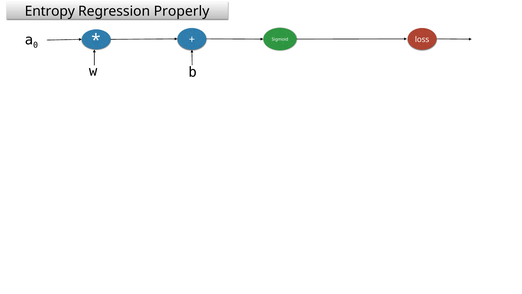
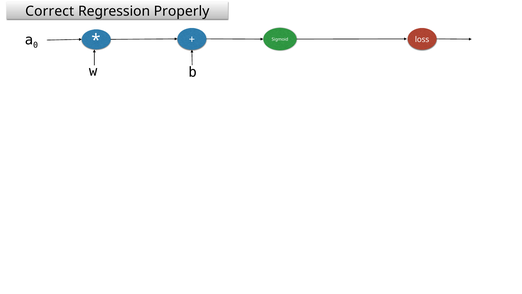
Entropy: Entropy -> Correct
